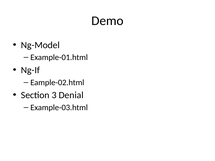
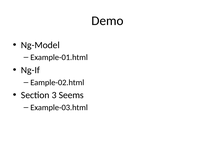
Denial: Denial -> Seems
